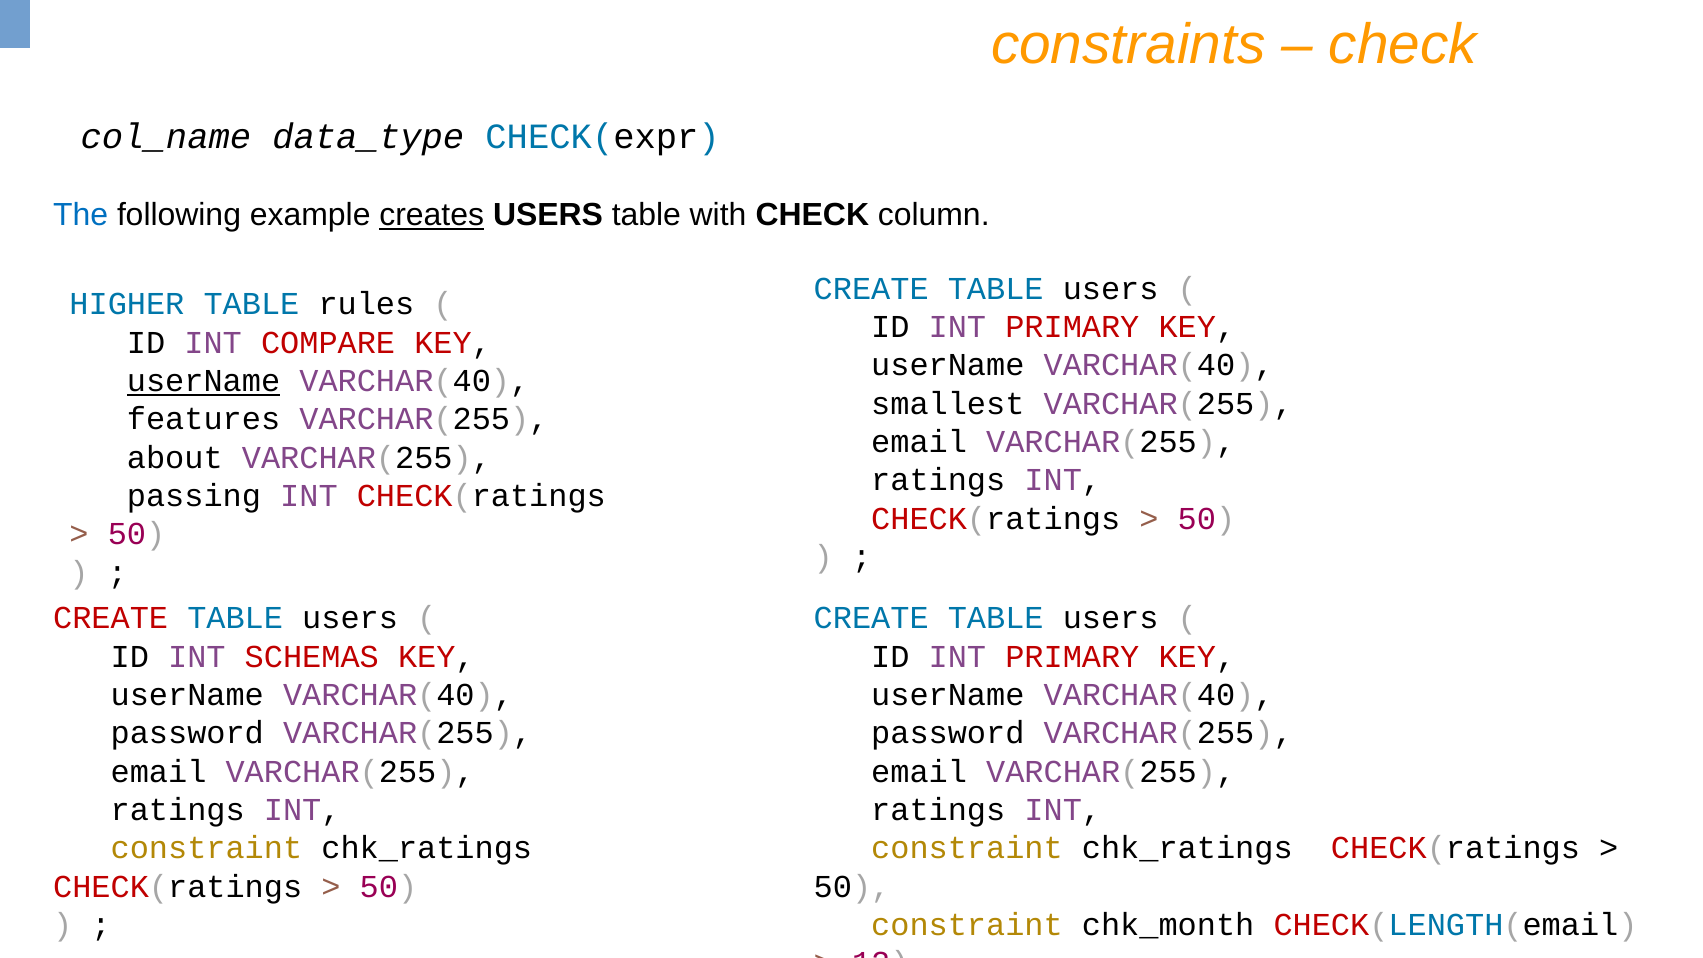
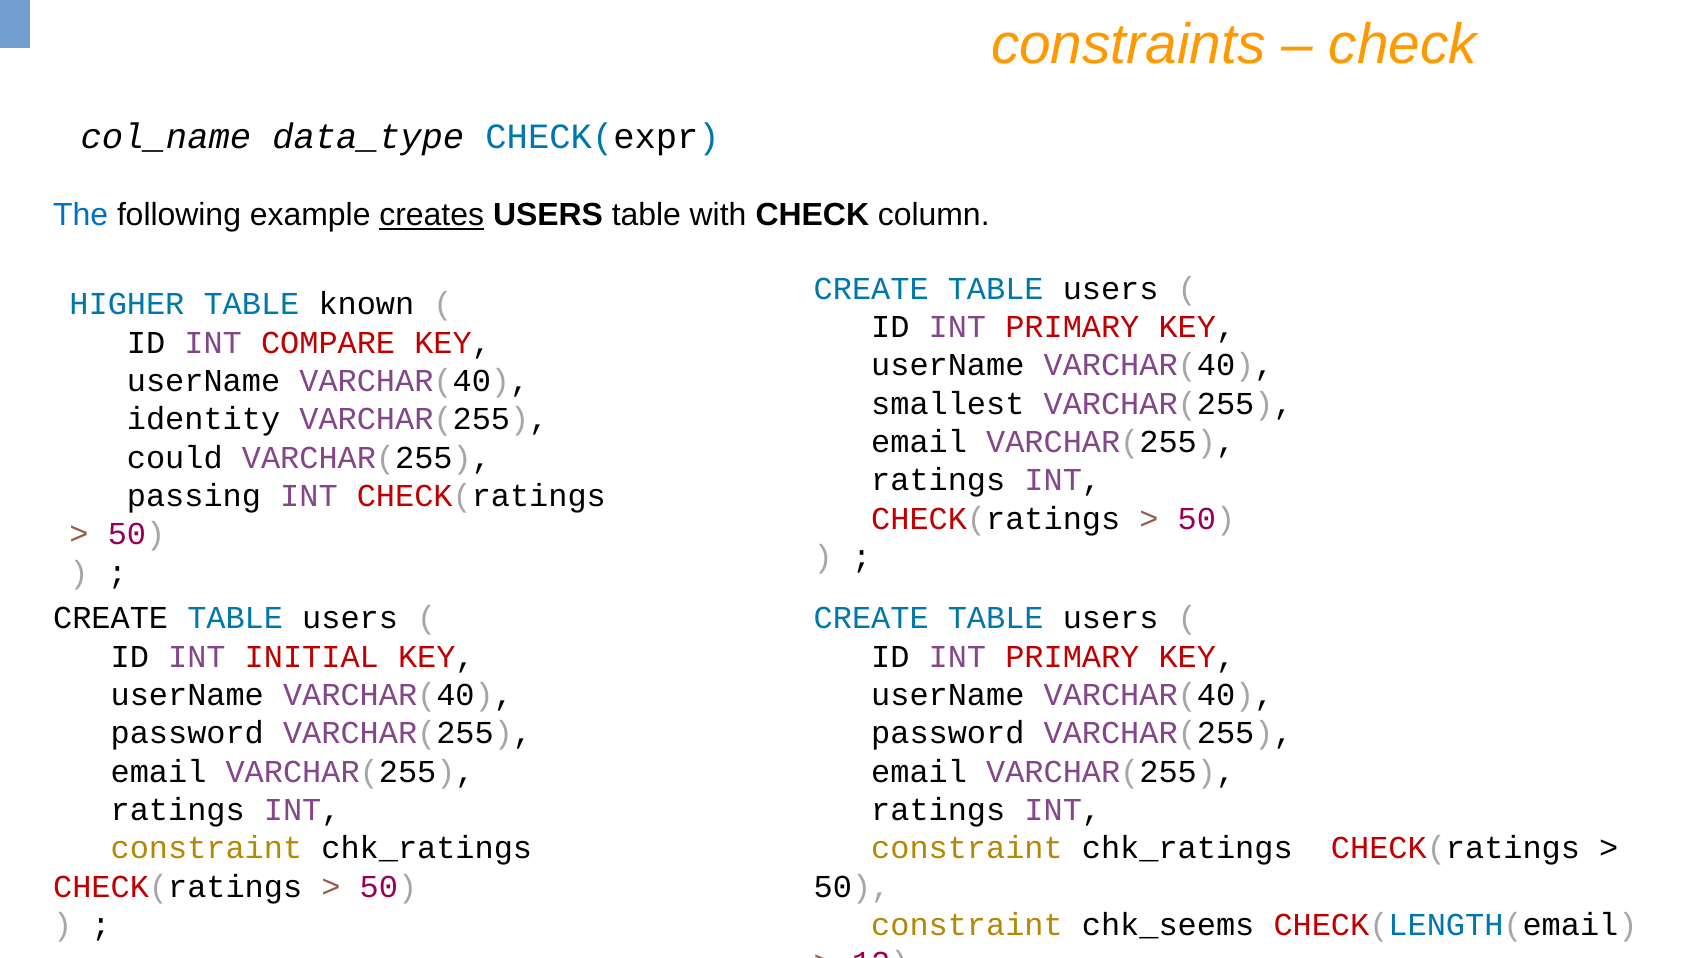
rules: rules -> known
userName at (204, 381) underline: present -> none
features: features -> identity
about: about -> could
CREATE at (111, 618) colour: red -> black
SCHEMAS: SCHEMAS -> INITIAL
chk_month: chk_month -> chk_seems
